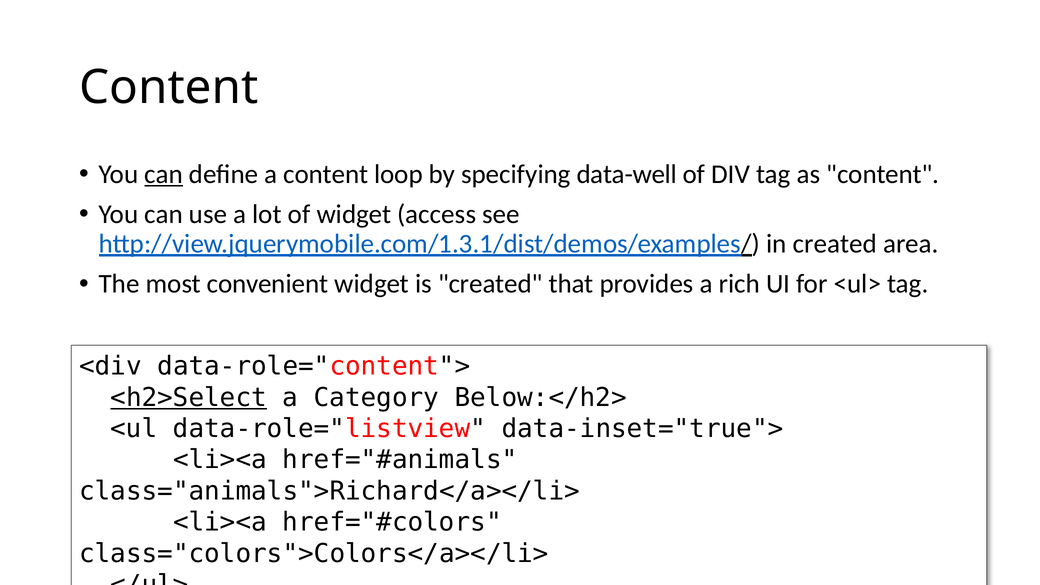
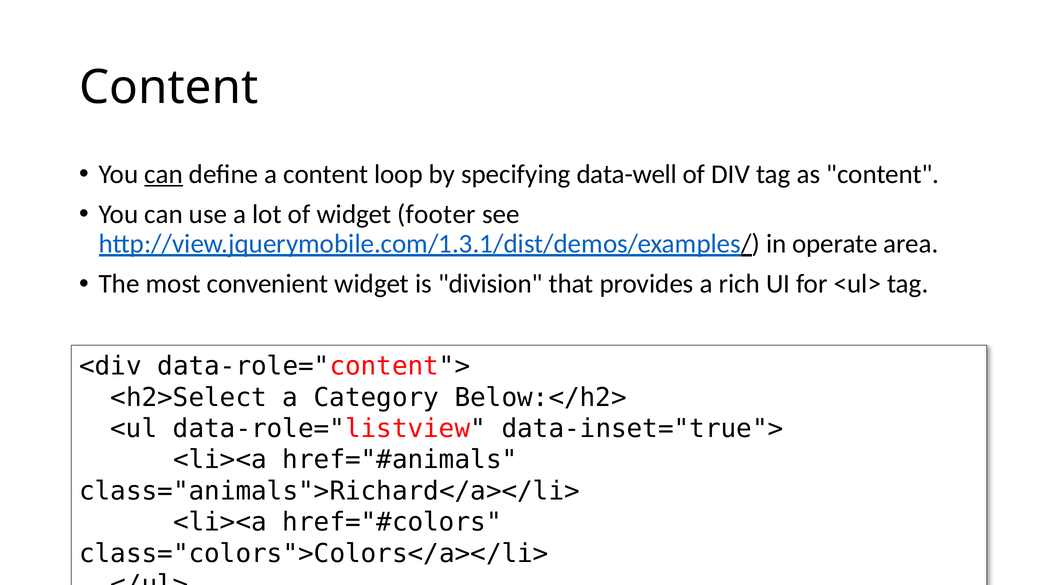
access: access -> footer
in created: created -> operate
is created: created -> division
<h2>Select underline: present -> none
